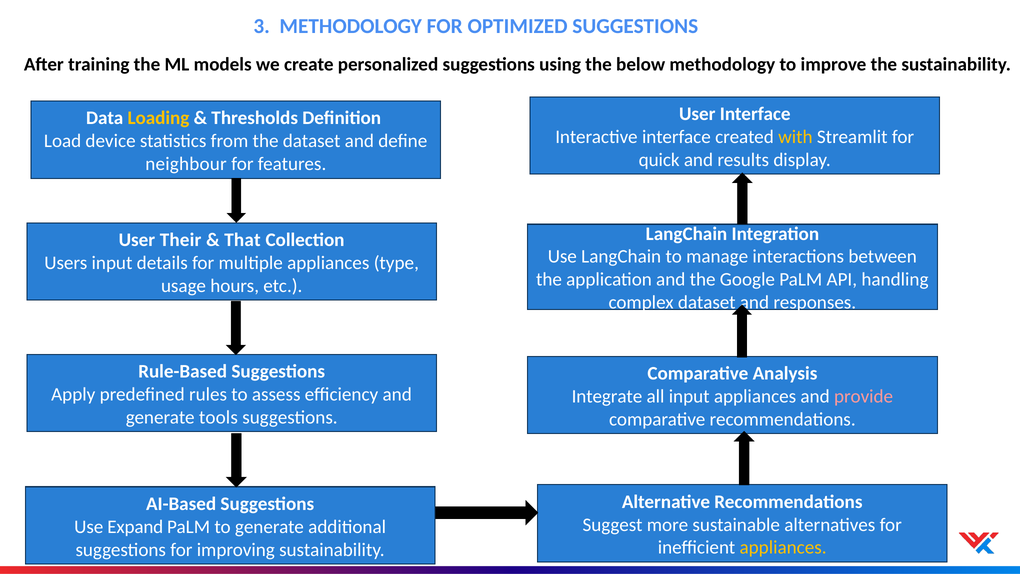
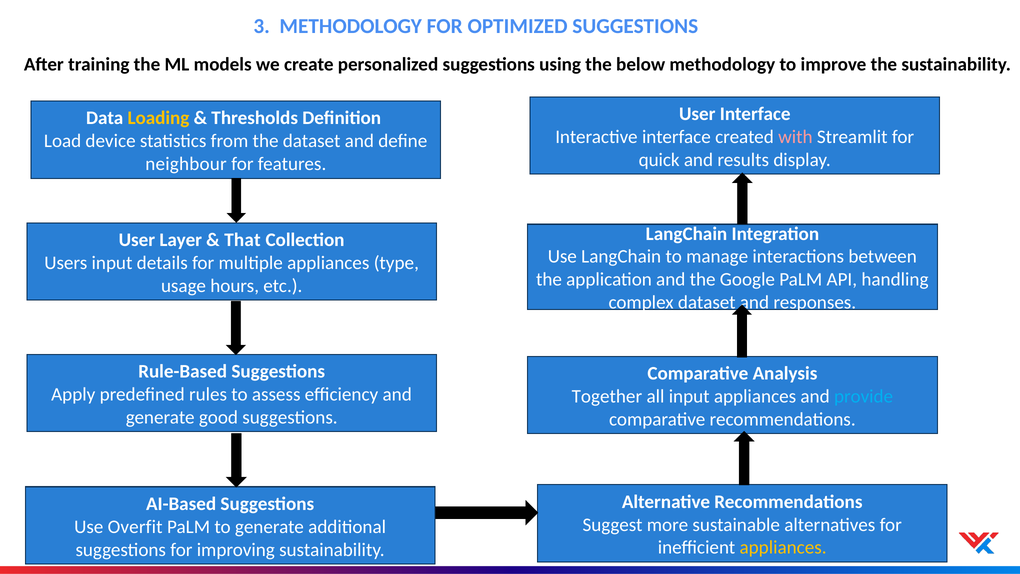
with colour: yellow -> pink
Their: Their -> Layer
Integrate: Integrate -> Together
provide colour: pink -> light blue
tools: tools -> good
Expand: Expand -> Overfit
